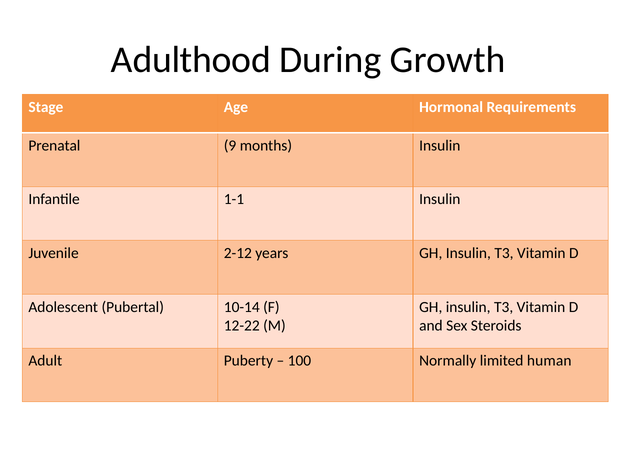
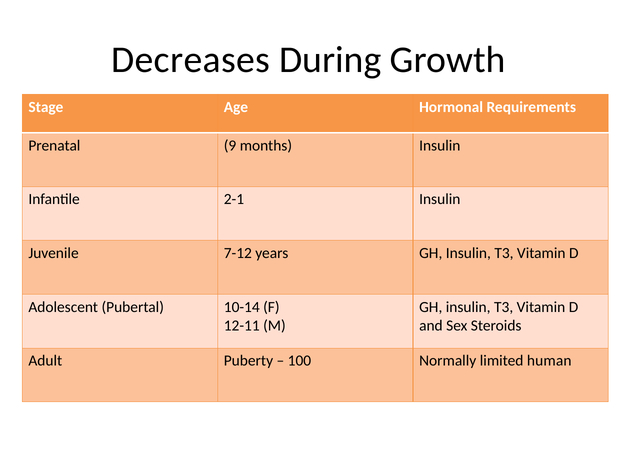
Adulthood: Adulthood -> Decreases
1-1: 1-1 -> 2-1
2-12: 2-12 -> 7-12
12-22: 12-22 -> 12-11
